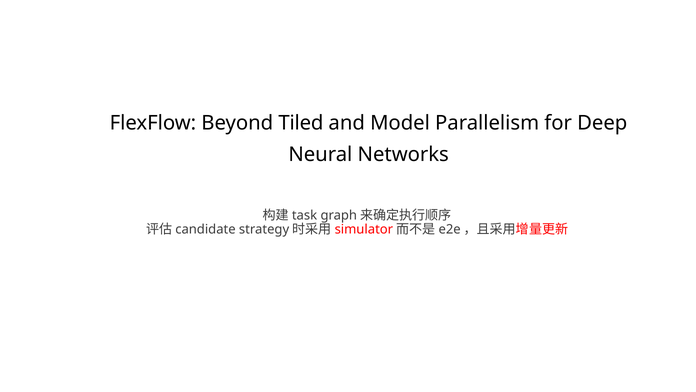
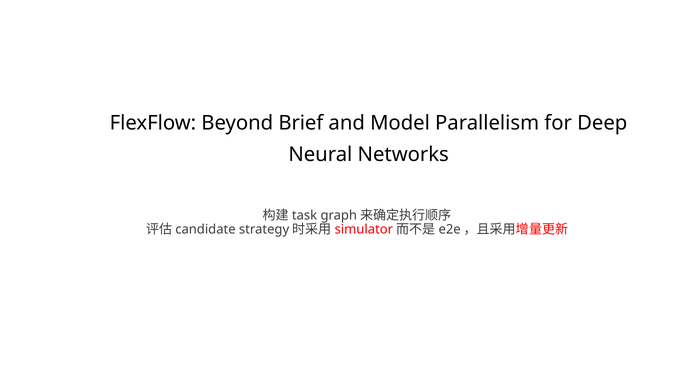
Tiled: Tiled -> Brief
